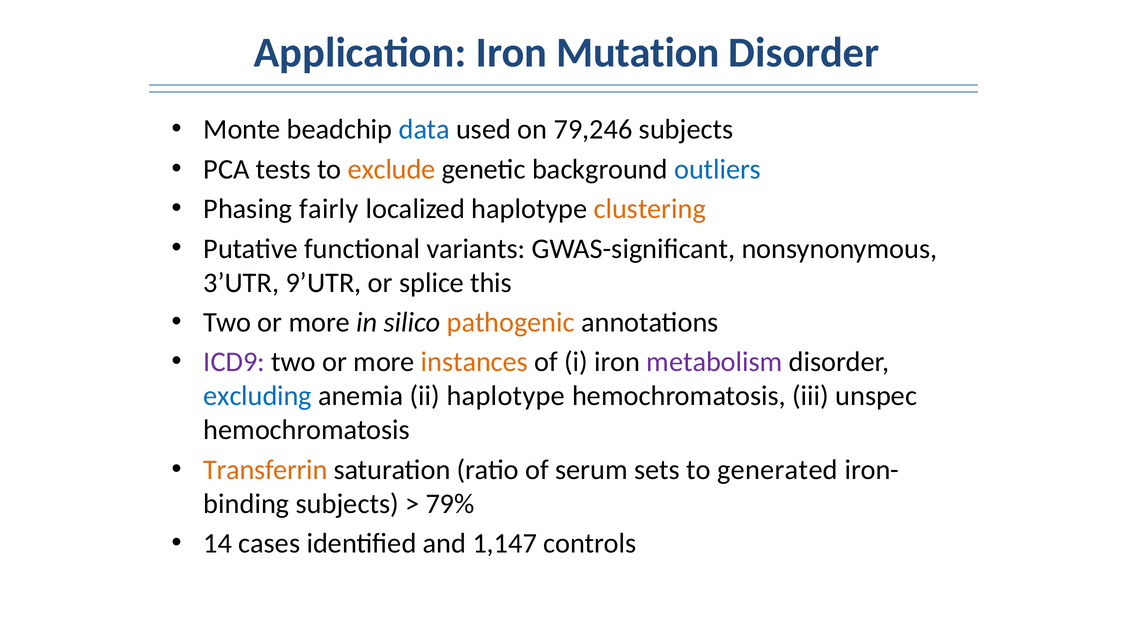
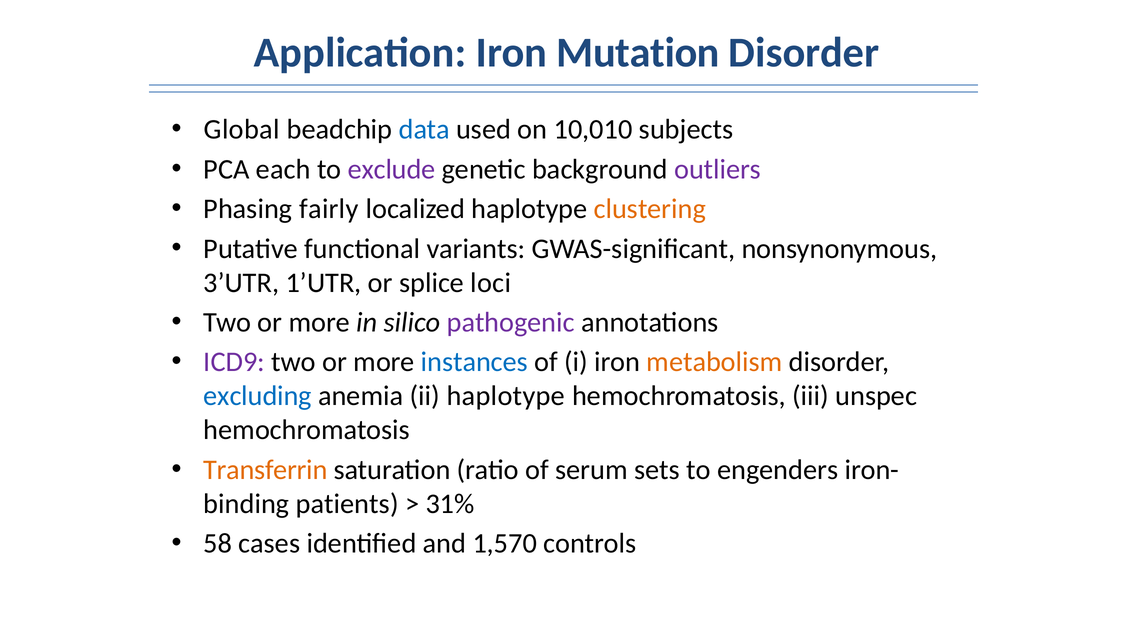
Monte: Monte -> Global
79,246: 79,246 -> 10,010
tests: tests -> each
exclude colour: orange -> purple
outliers colour: blue -> purple
9’UTR: 9’UTR -> 1’UTR
this: this -> loci
pathogenic colour: orange -> purple
instances colour: orange -> blue
metabolism colour: purple -> orange
generated: generated -> engenders
subjects at (347, 504): subjects -> patients
79%: 79% -> 31%
14: 14 -> 58
1,147: 1,147 -> 1,570
